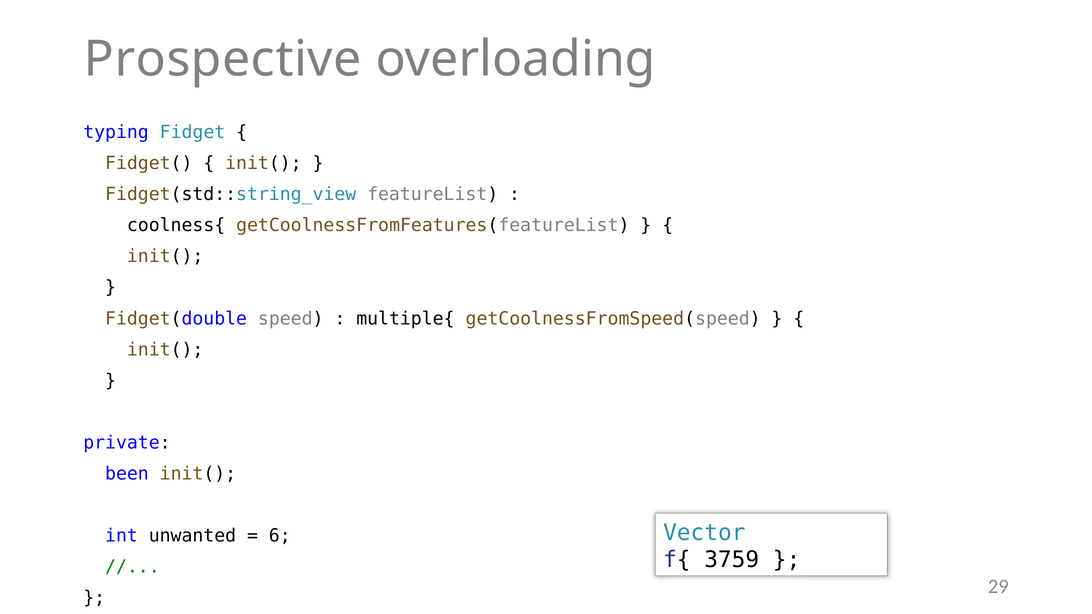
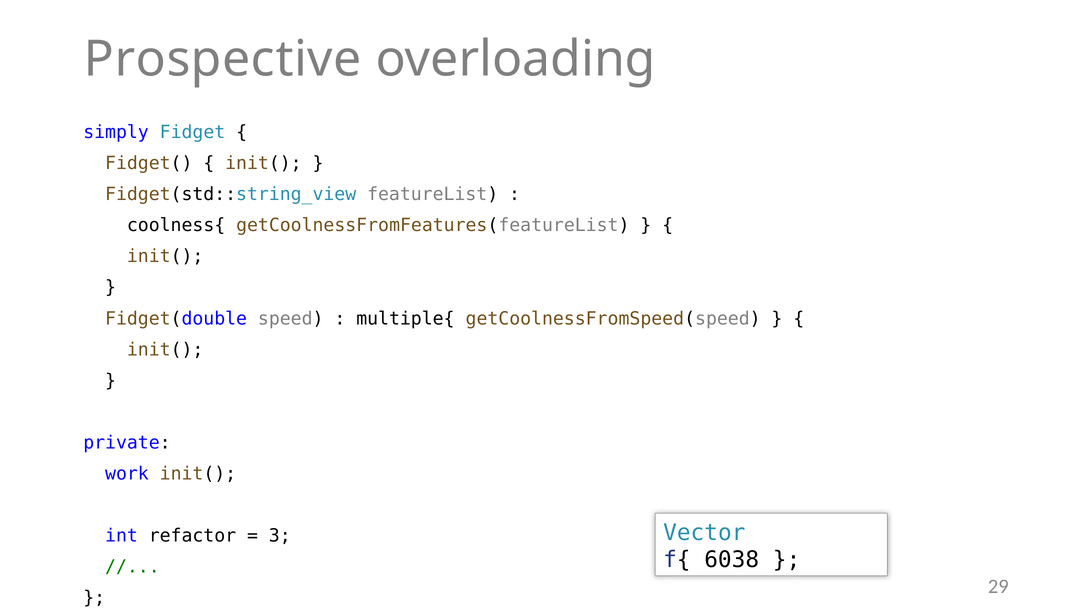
typing: typing -> simply
been: been -> work
unwanted: unwanted -> refactor
6: 6 -> 3
3759: 3759 -> 6038
